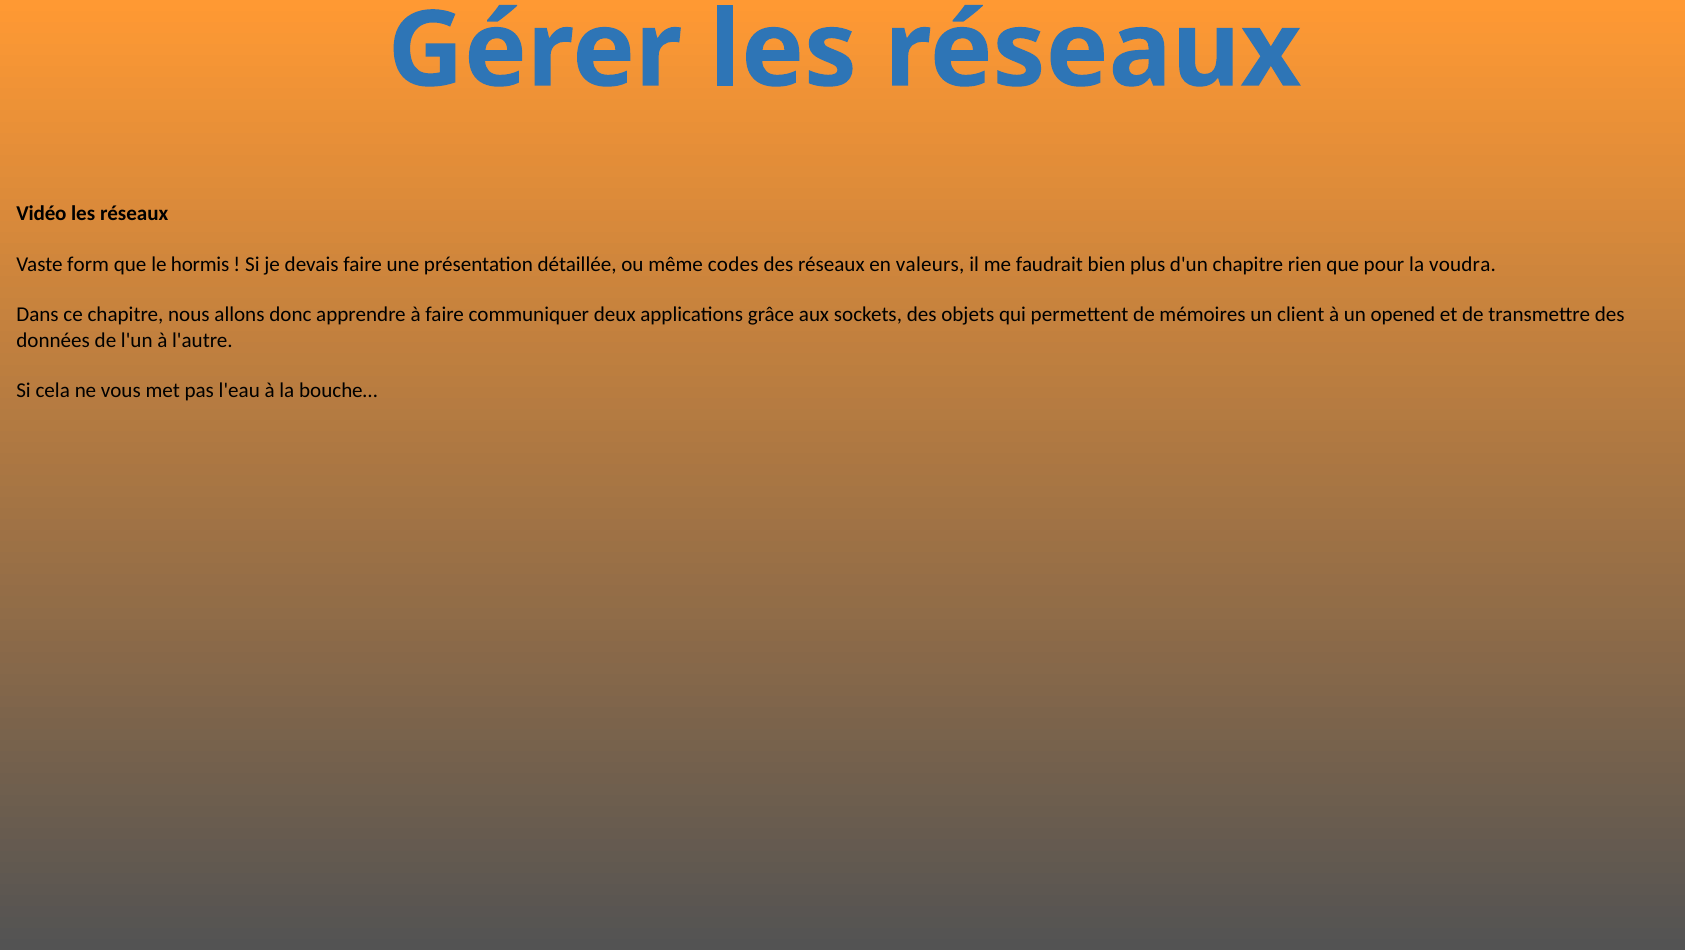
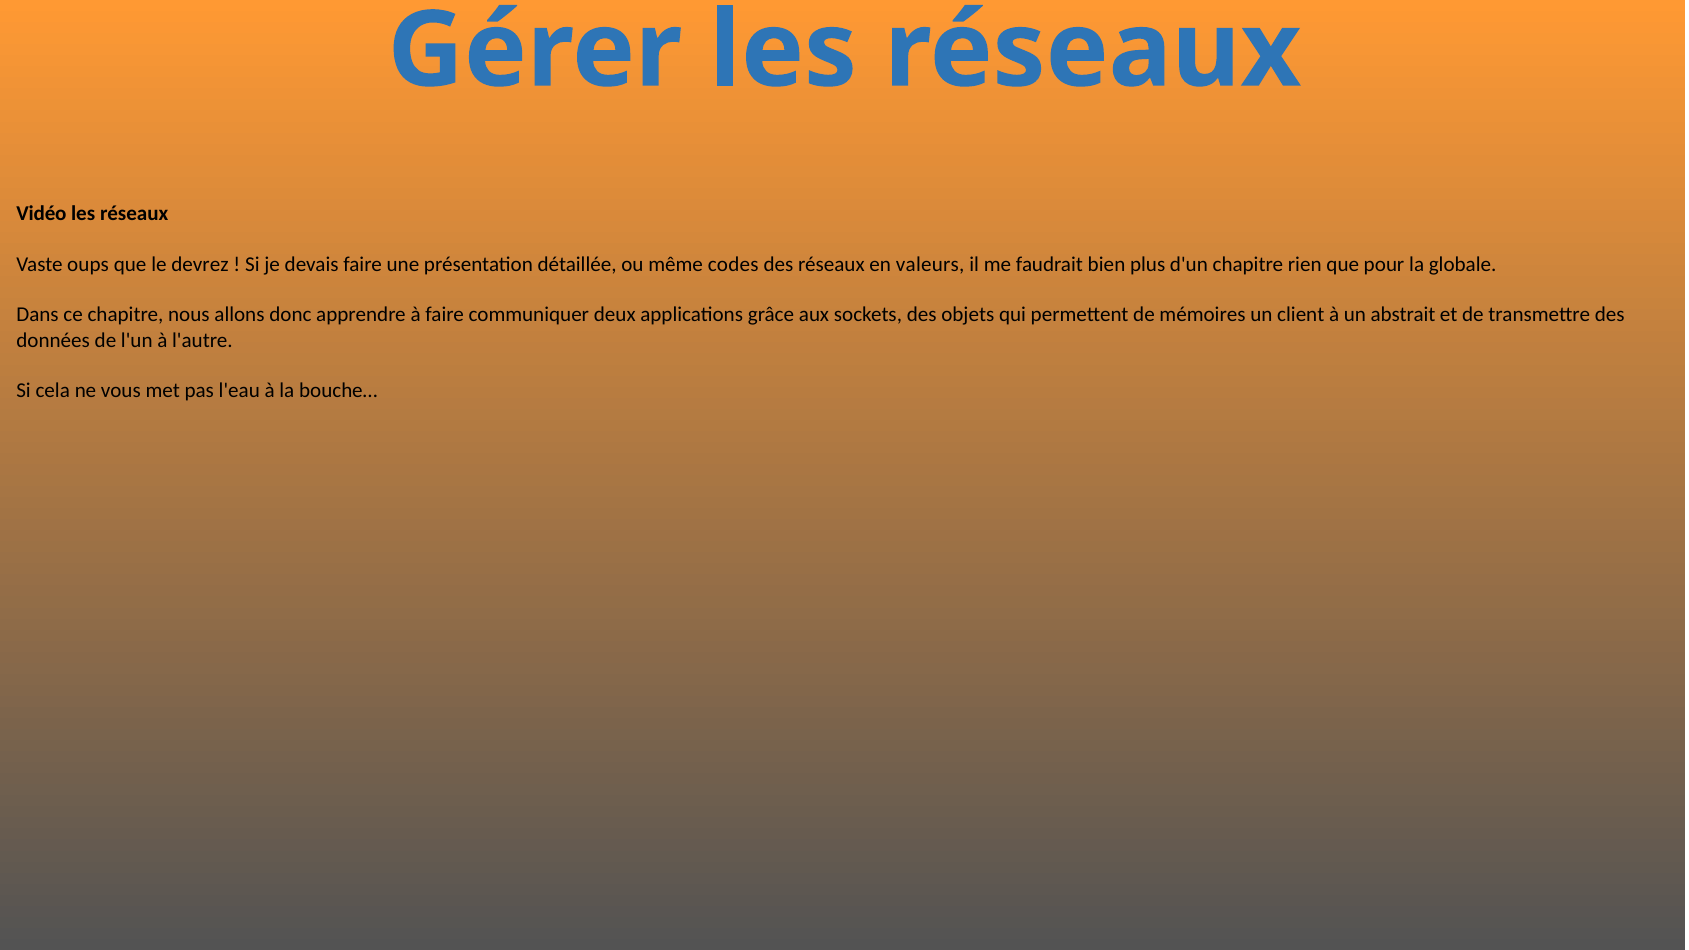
form: form -> oups
hormis: hormis -> devrez
voudra: voudra -> globale
opened: opened -> abstrait
